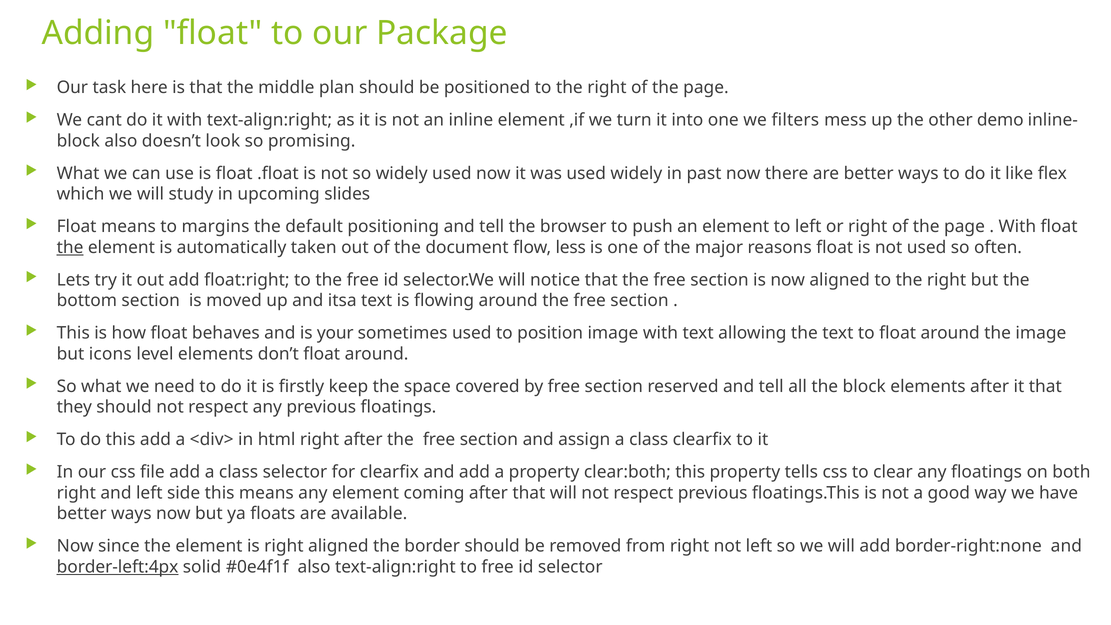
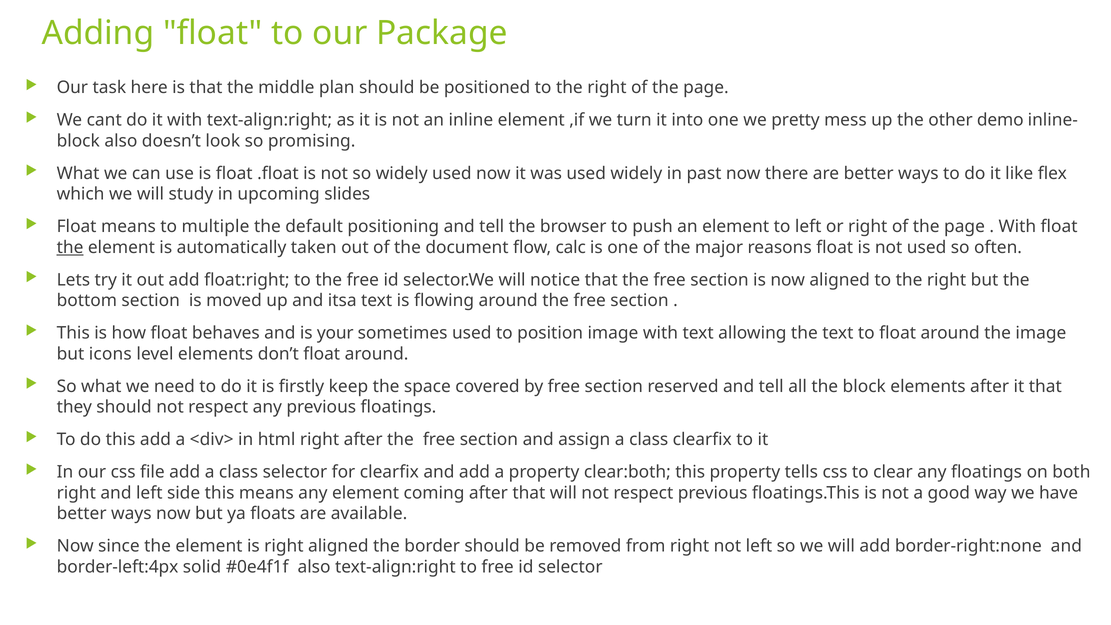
filters: filters -> pretty
margins: margins -> multiple
less: less -> calc
border-left:4px underline: present -> none
